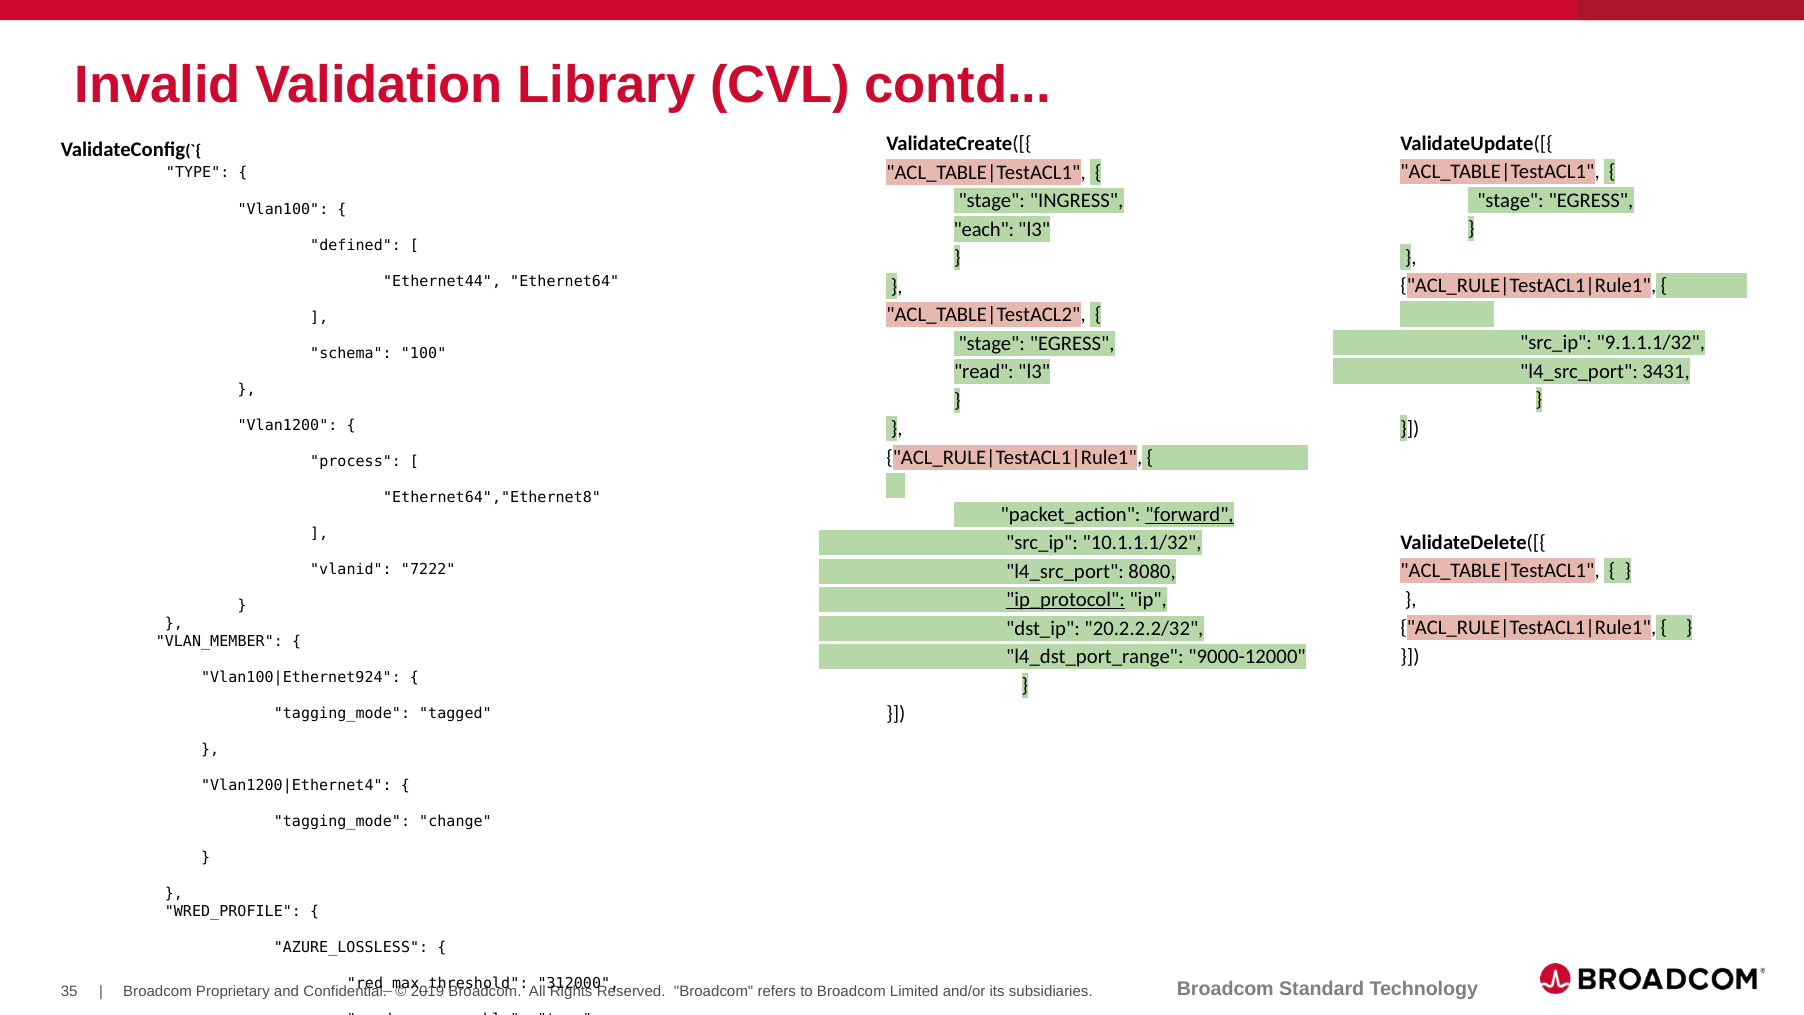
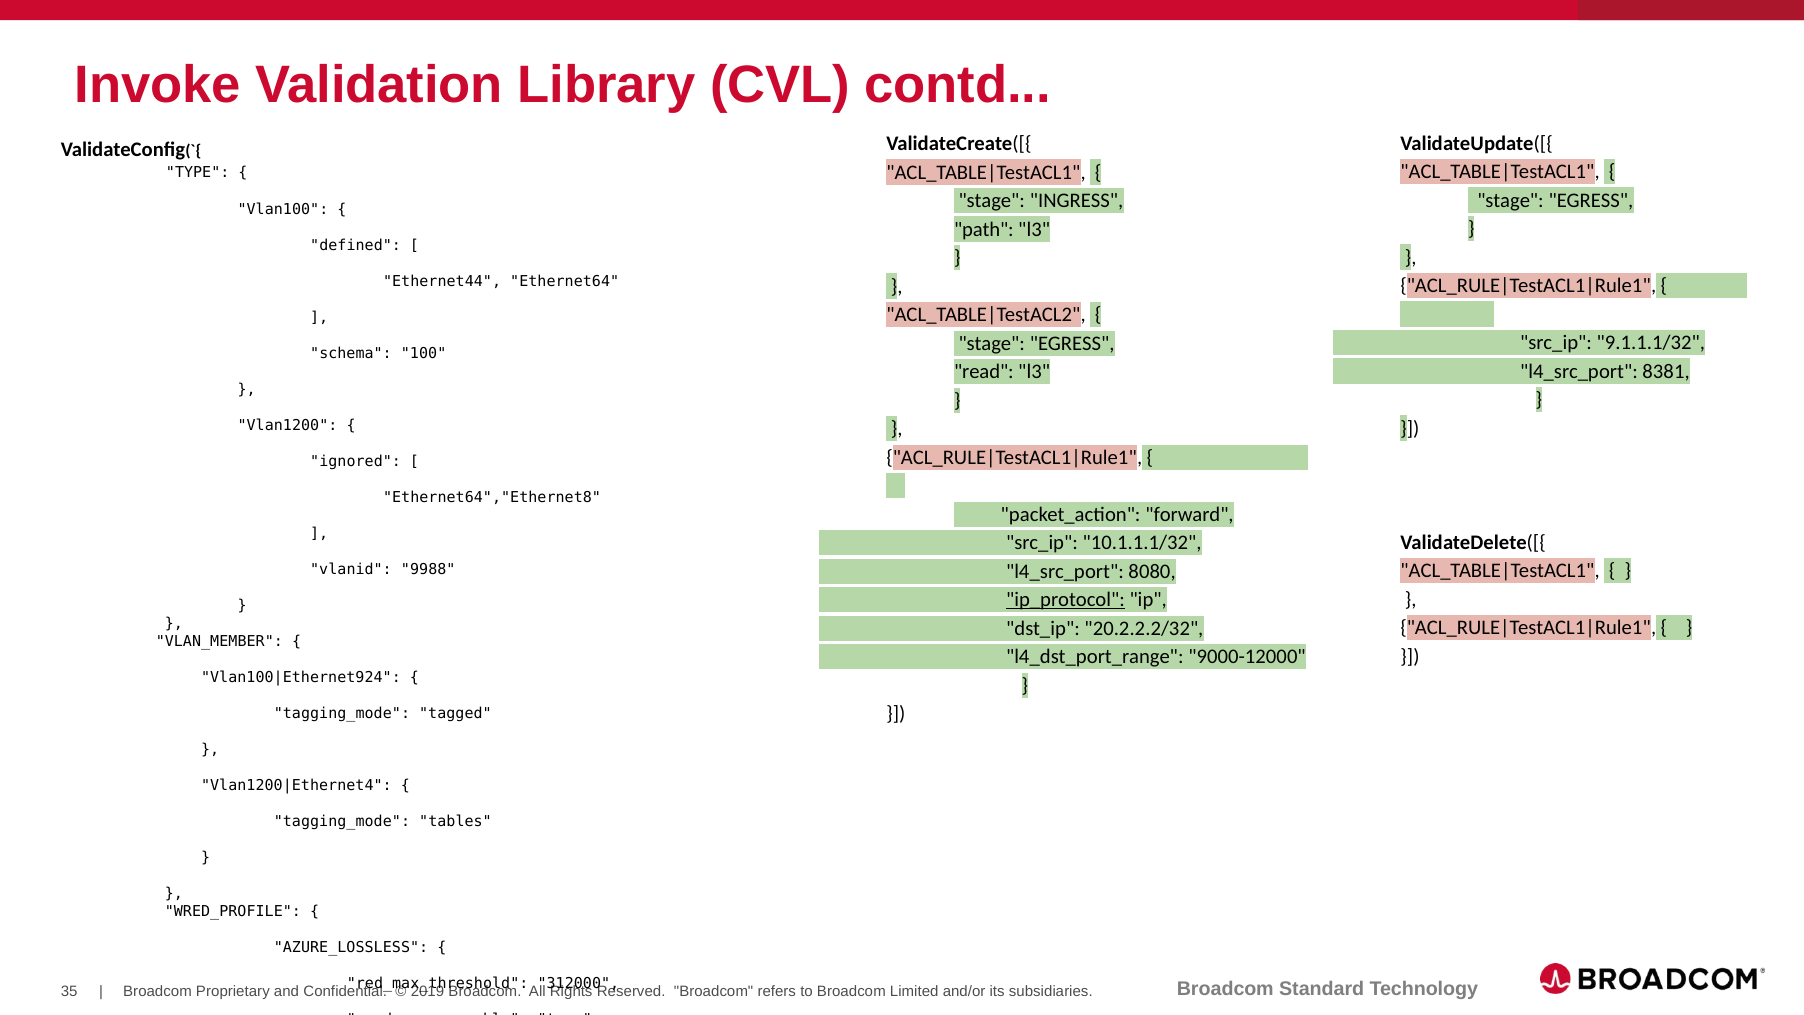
Invalid: Invalid -> Invoke
each: each -> path
3431: 3431 -> 8381
process: process -> ignored
forward underline: present -> none
7222: 7222 -> 9988
change: change -> tables
